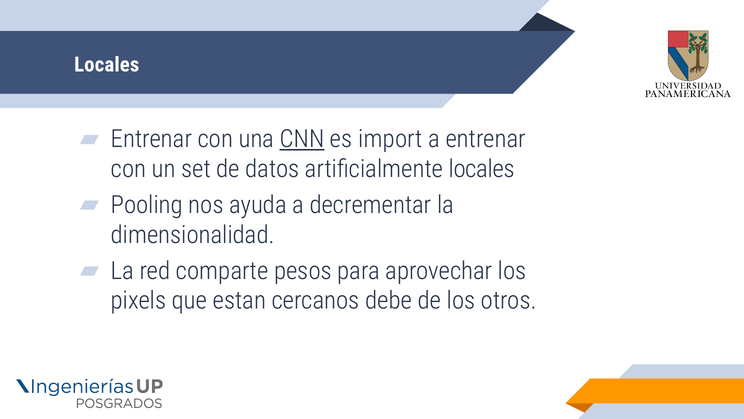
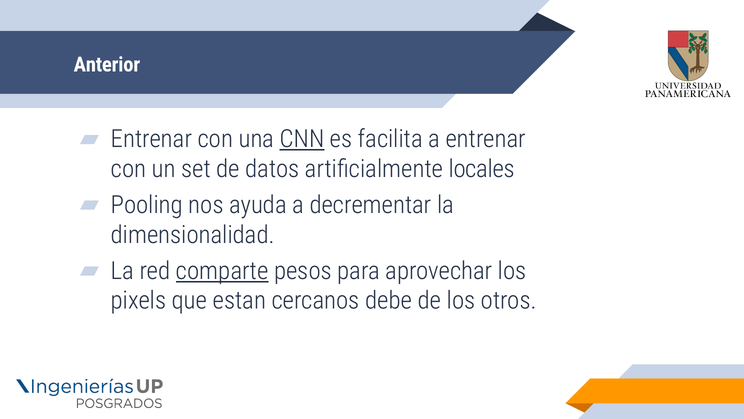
Locales at (107, 65): Locales -> Anterior
import: import -> facilita
comparte underline: none -> present
